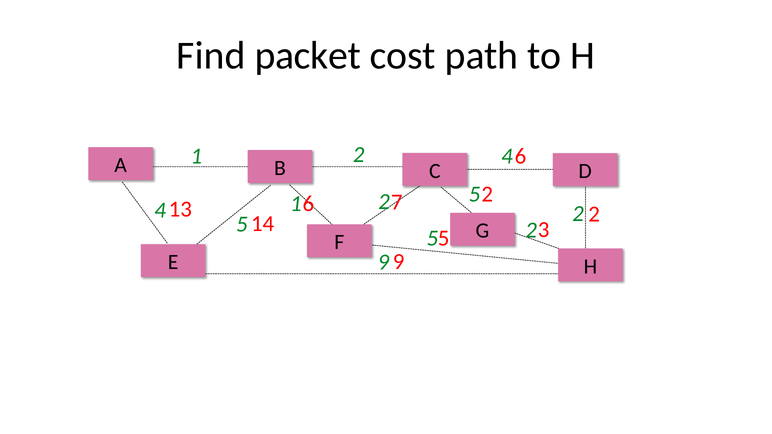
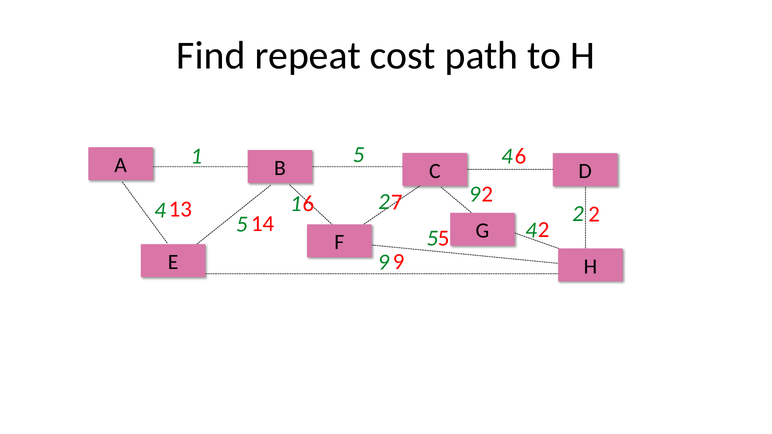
packet: packet -> repeat
1 2: 2 -> 5
1 5: 5 -> 9
2 at (531, 230): 2 -> 4
3 at (544, 230): 3 -> 2
